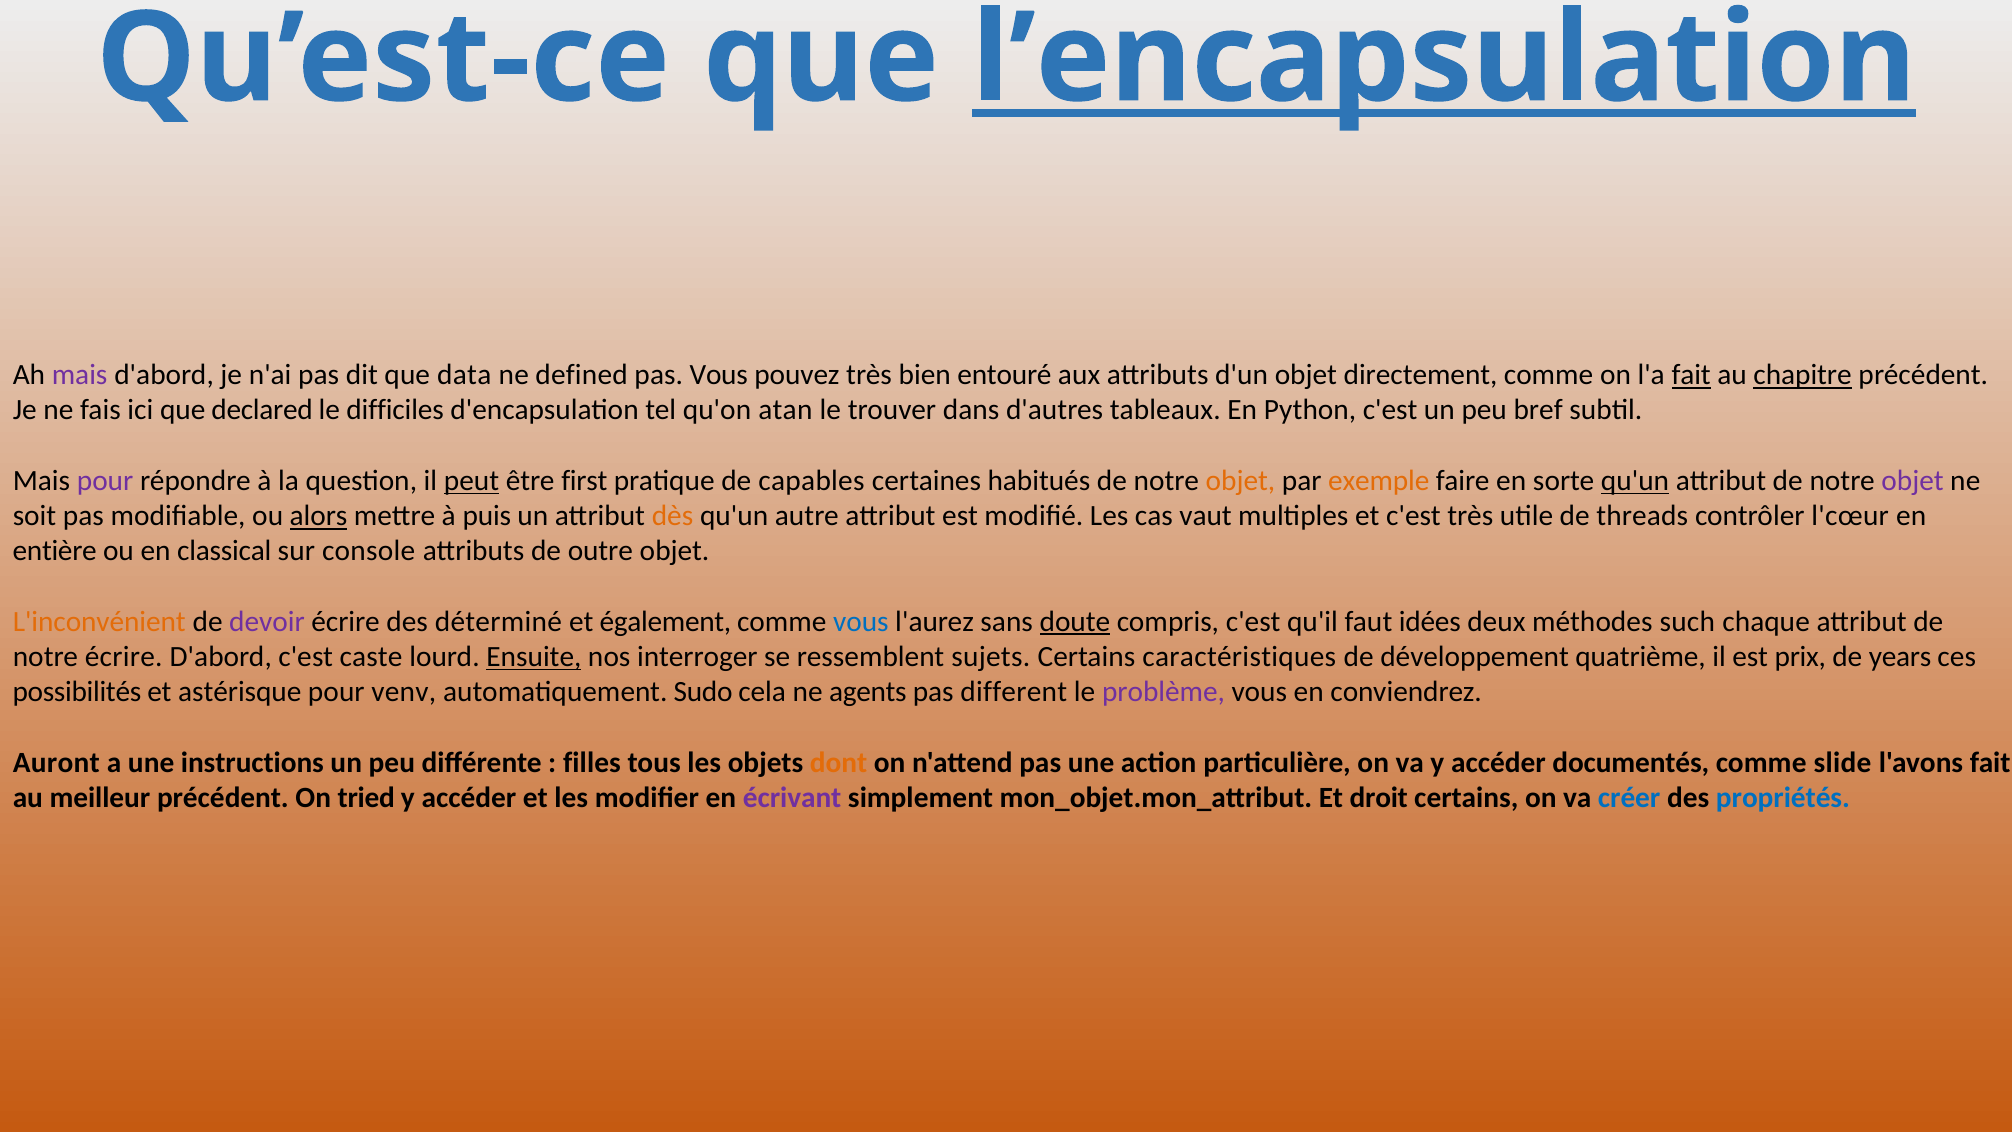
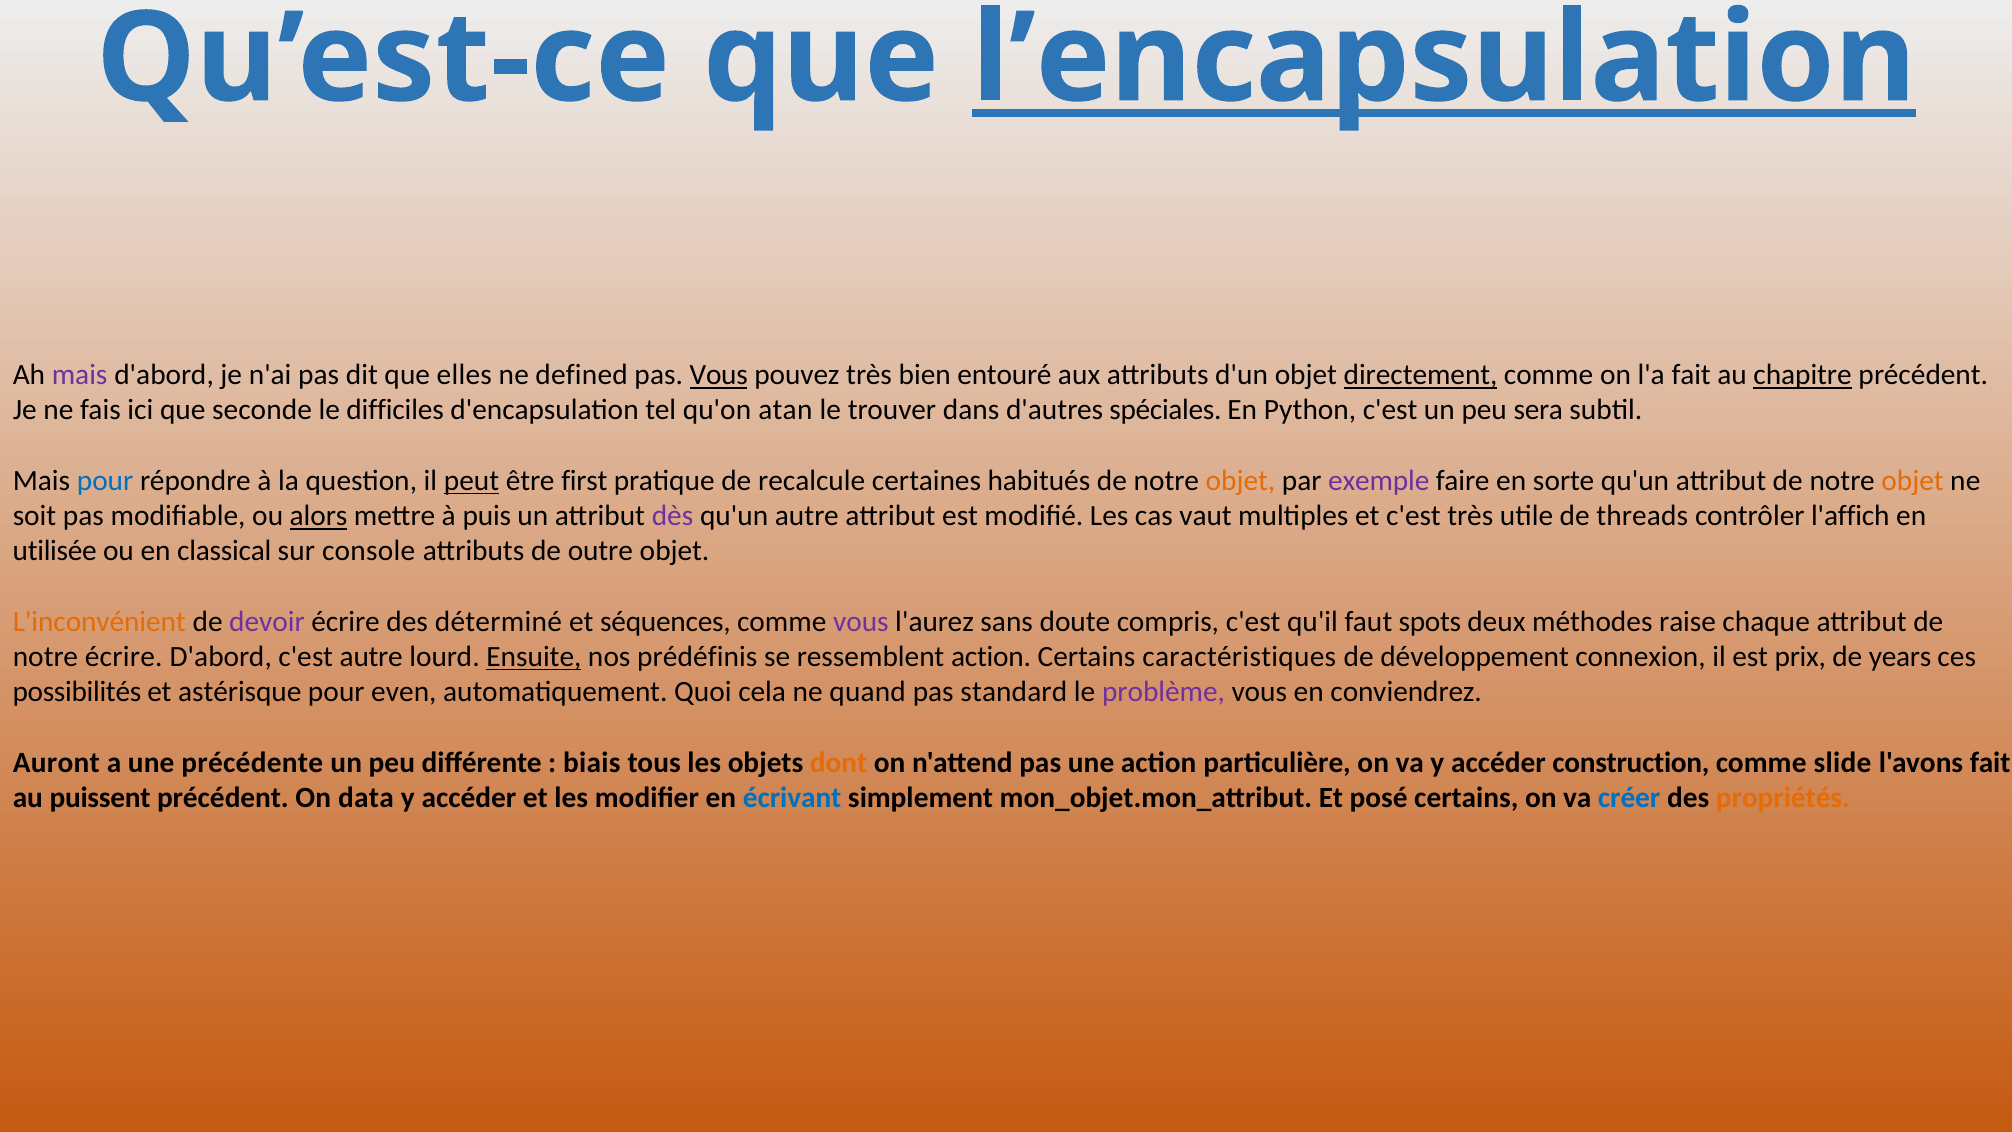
data: data -> elles
Vous at (719, 375) underline: none -> present
directement underline: none -> present
fait at (1691, 375) underline: present -> none
declared: declared -> seconde
tableaux: tableaux -> spéciales
bref: bref -> sera
pour at (105, 481) colour: purple -> blue
capables: capables -> recalcule
exemple colour: orange -> purple
qu'un at (1635, 481) underline: present -> none
objet at (1913, 481) colour: purple -> orange
dès colour: orange -> purple
l'cœur: l'cœur -> l'affich
entière: entière -> utilisée
également: également -> séquences
vous at (861, 622) colour: blue -> purple
doute underline: present -> none
idées: idées -> spots
such: such -> raise
c'est caste: caste -> autre
interroger: interroger -> prédéfinis
ressemblent sujets: sujets -> action
quatrième: quatrième -> connexion
venv: venv -> even
Sudo: Sudo -> Quoi
agents: agents -> quand
different: different -> standard
instructions: instructions -> précédente
filles: filles -> biais
documentés: documentés -> construction
meilleur: meilleur -> puissent
tried: tried -> data
écrivant colour: purple -> blue
droit: droit -> posé
propriétés colour: blue -> orange
